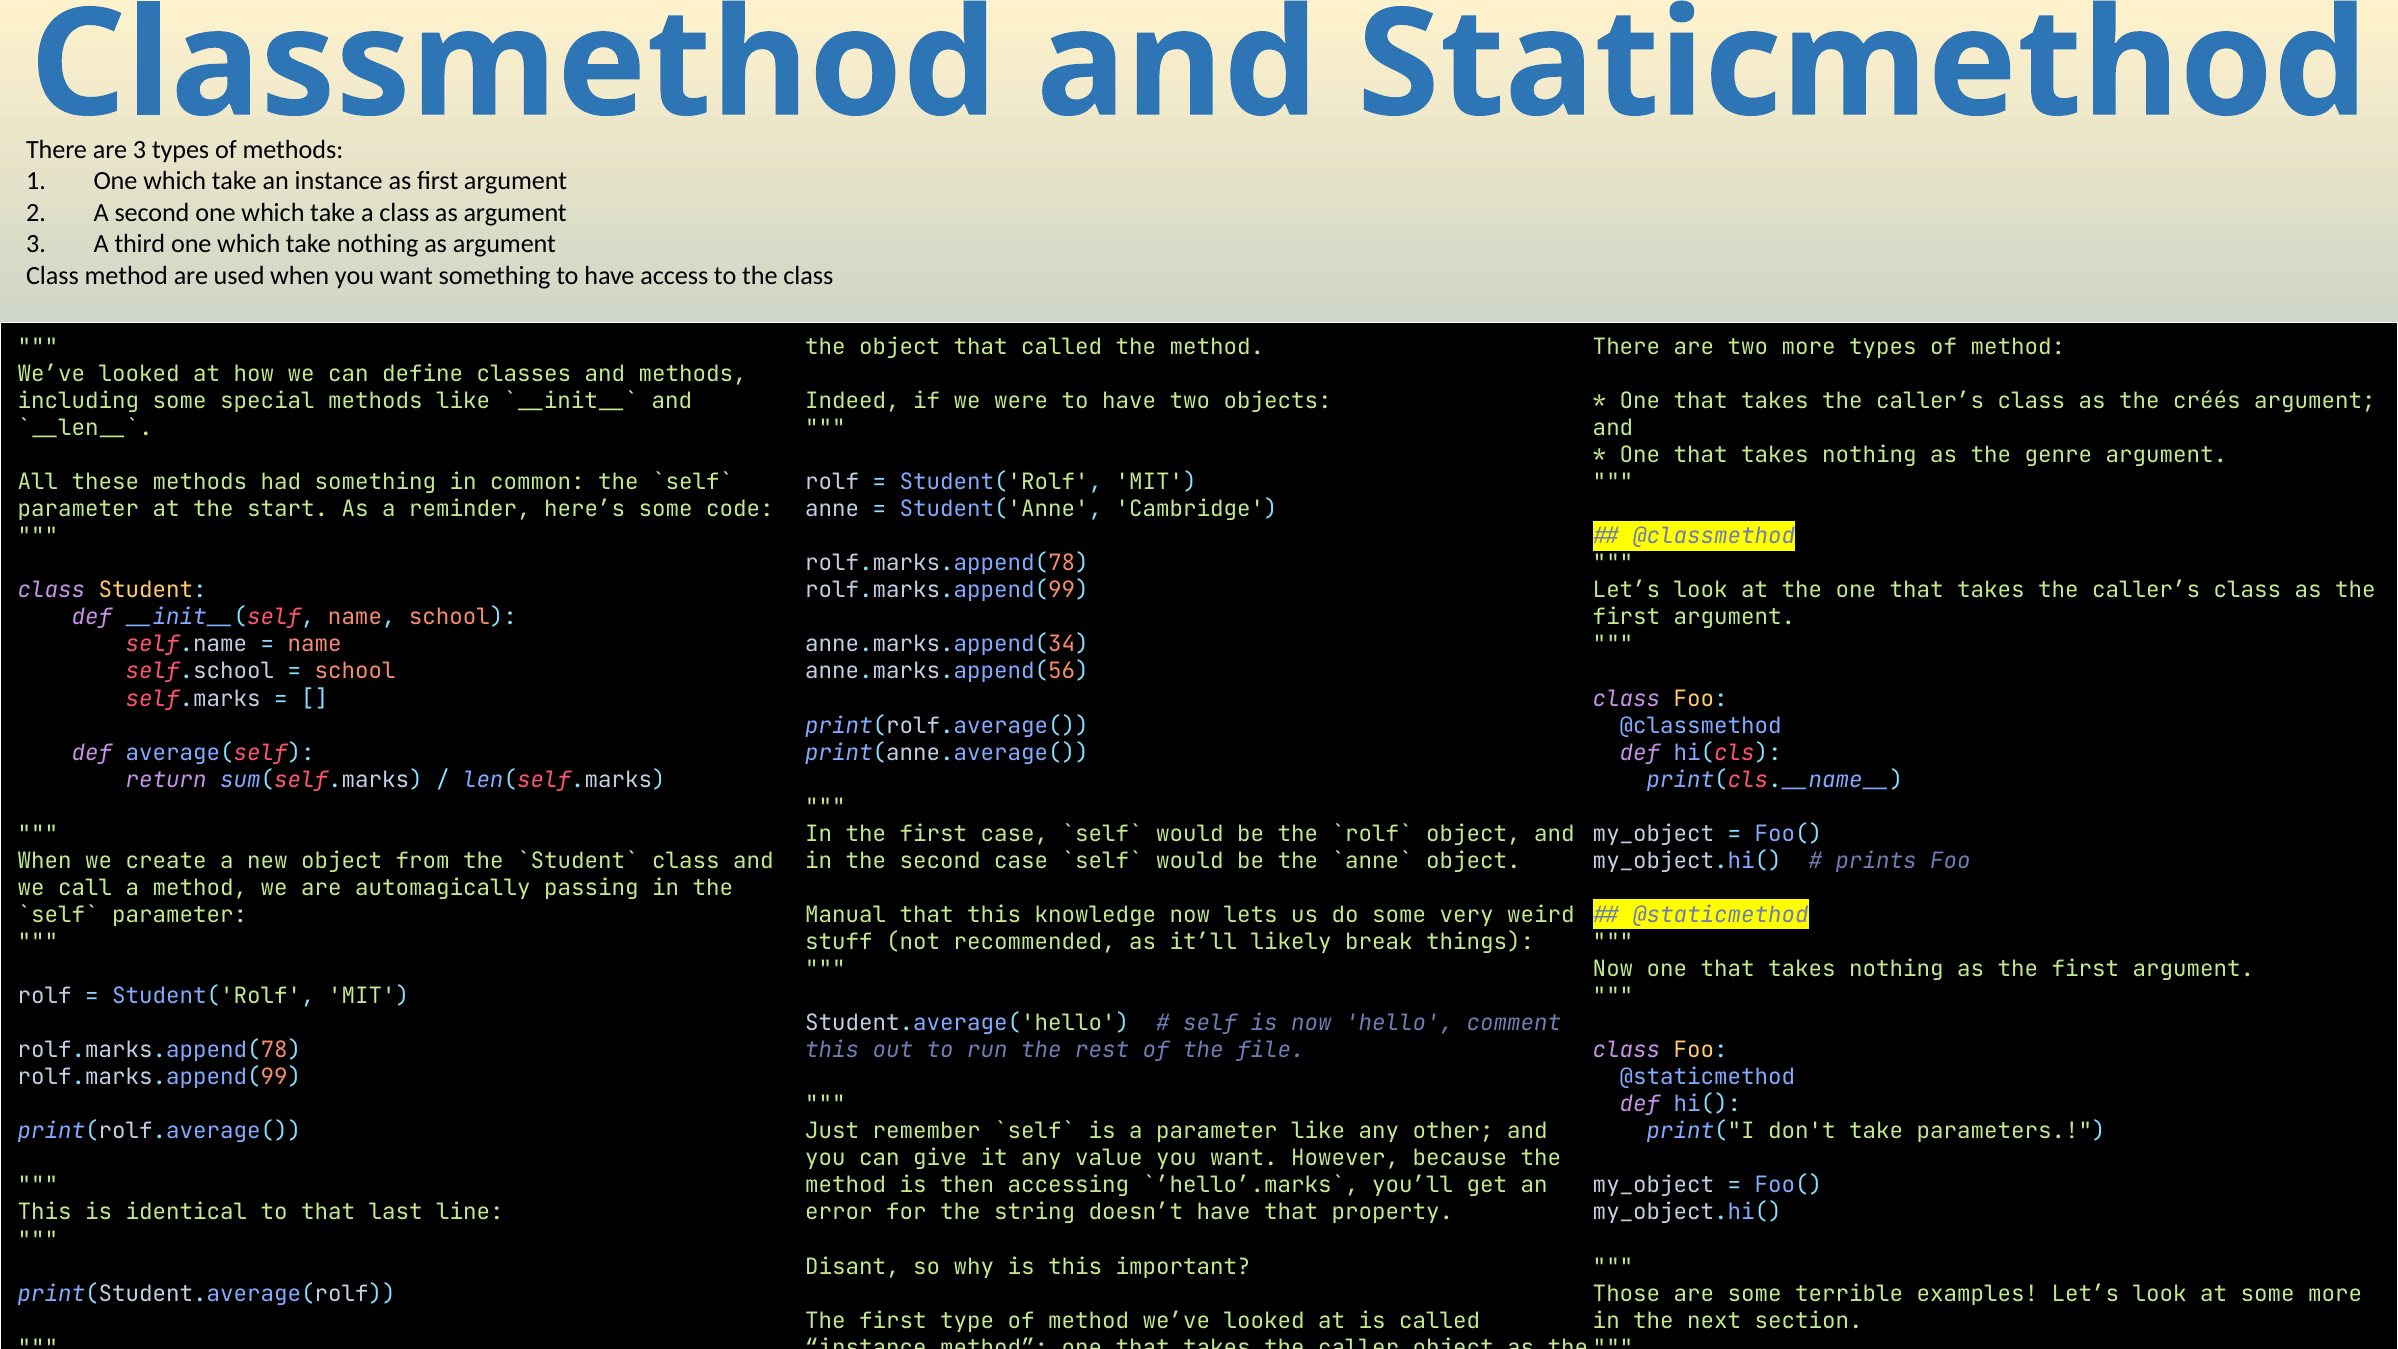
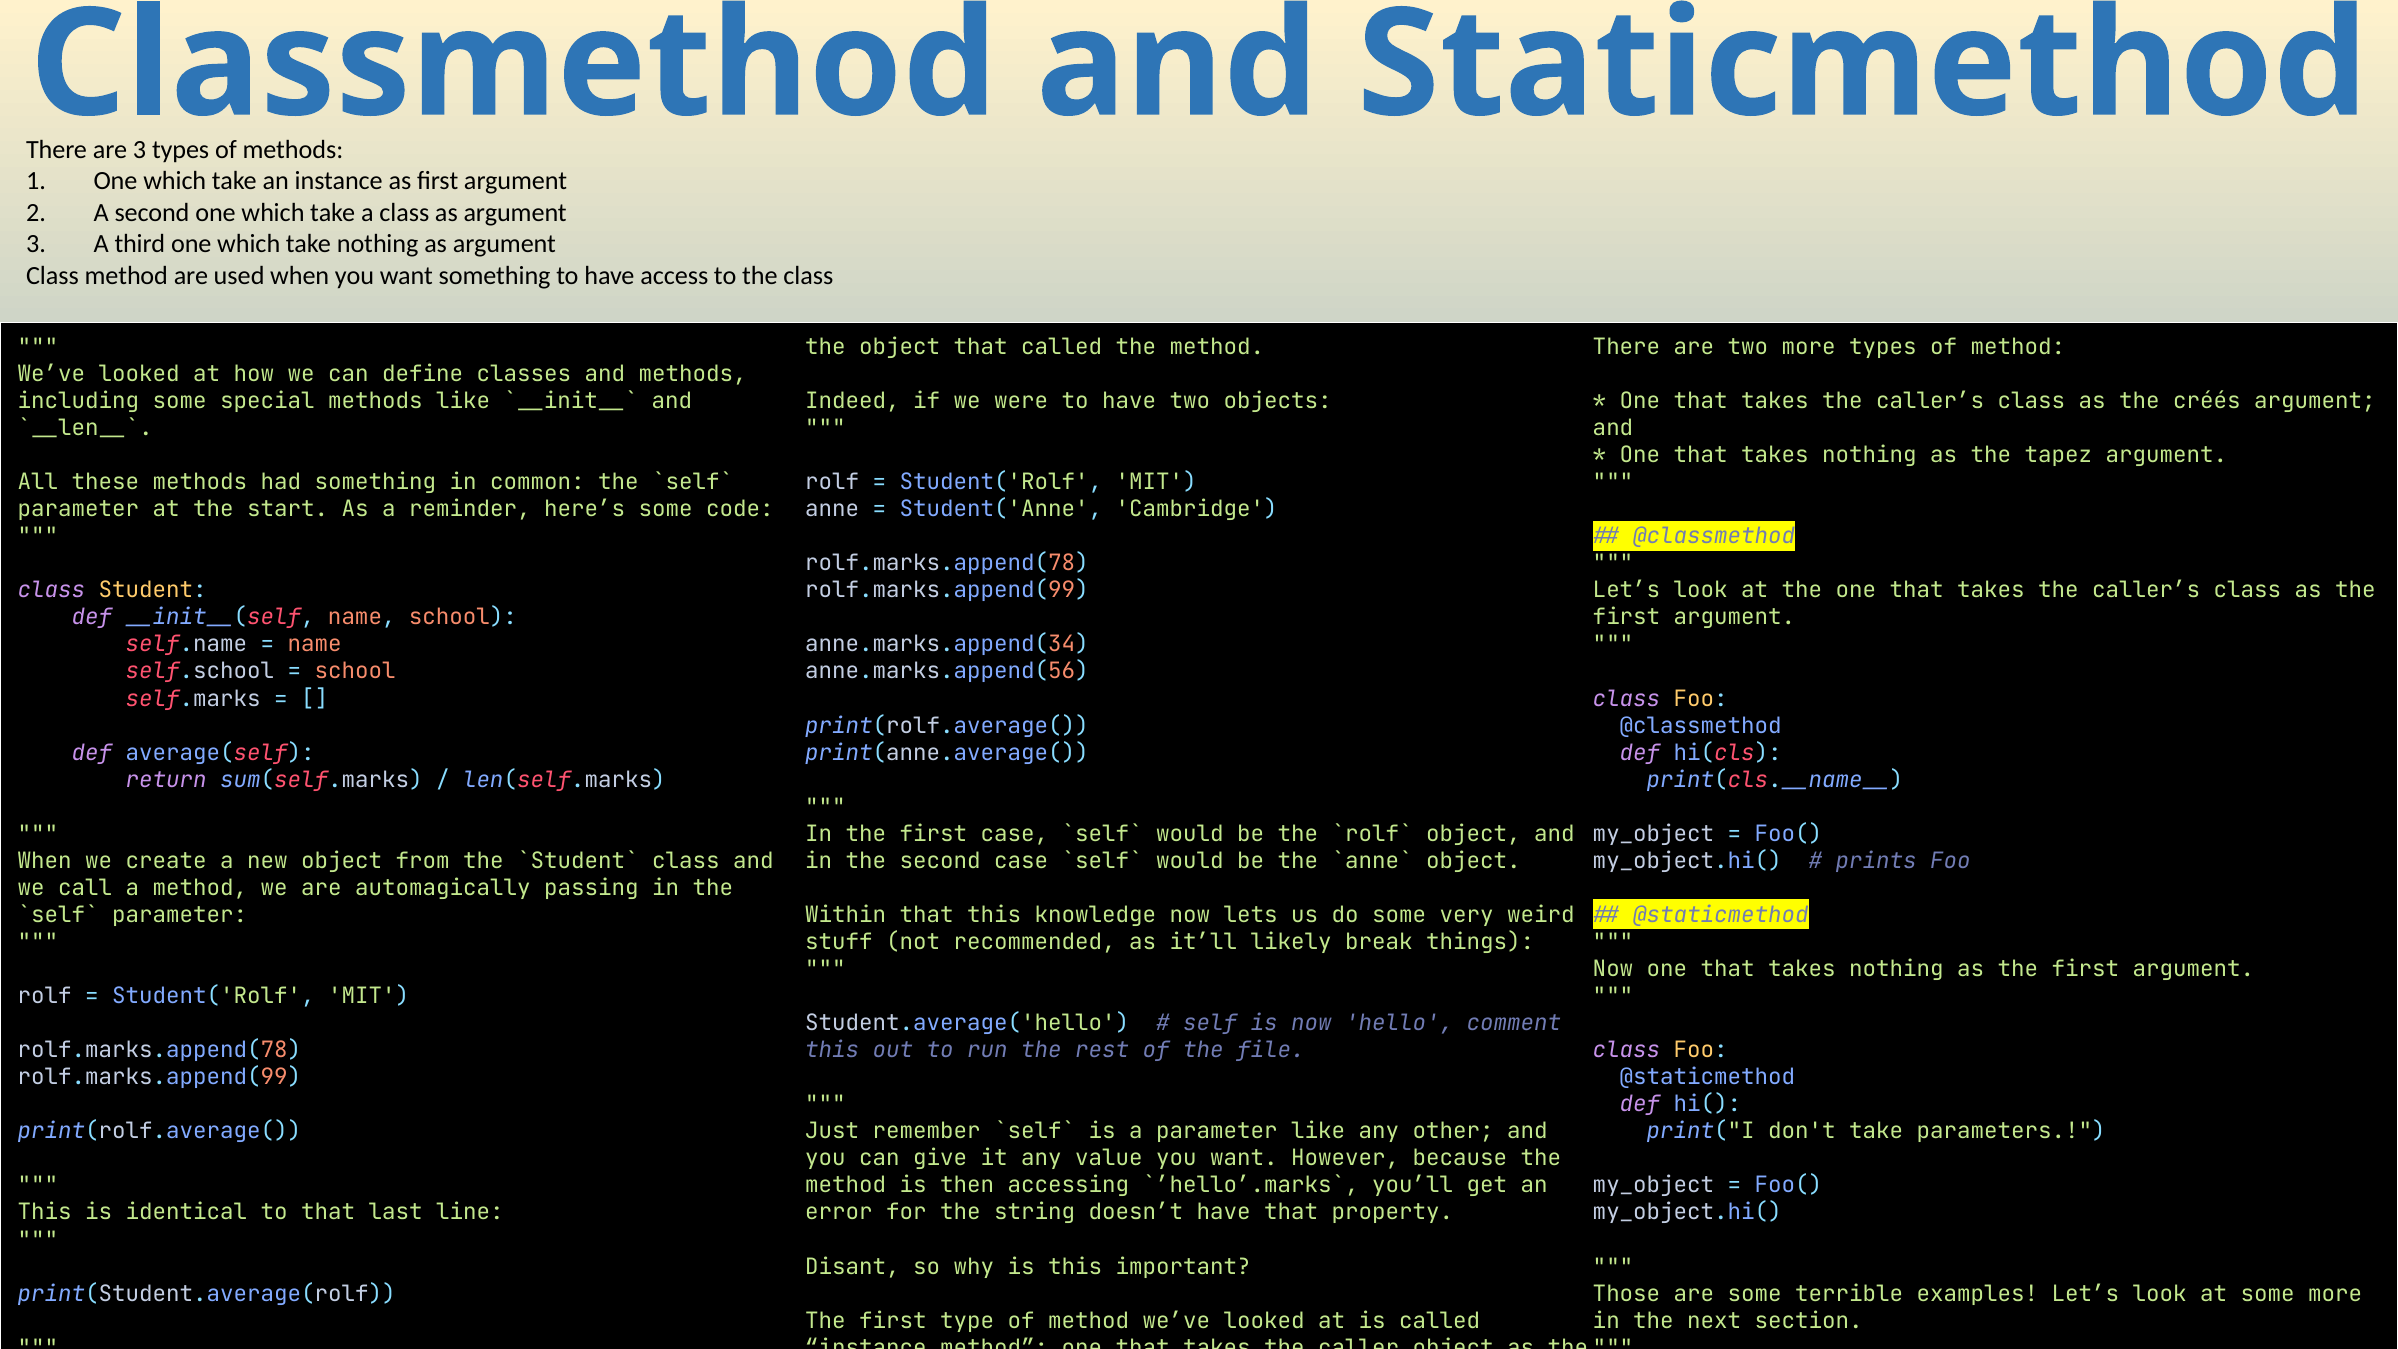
genre: genre -> tapez
Manual: Manual -> Within
